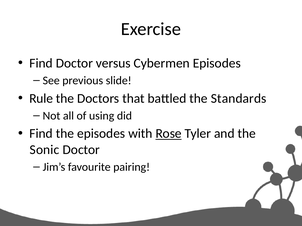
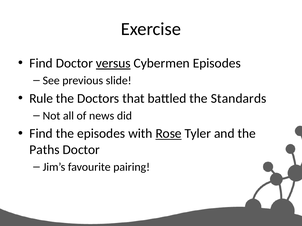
versus underline: none -> present
using: using -> news
Sonic: Sonic -> Paths
